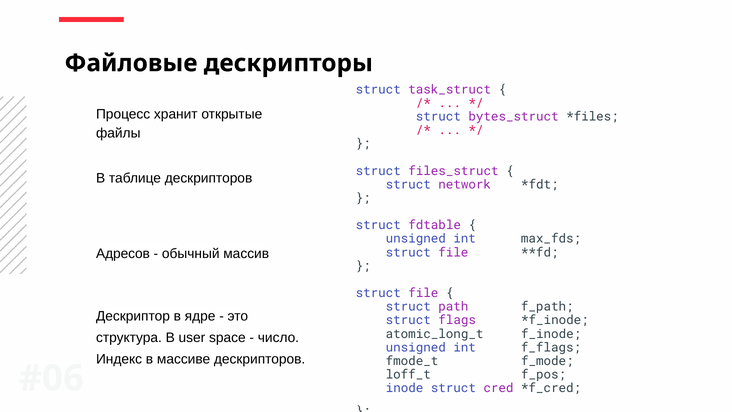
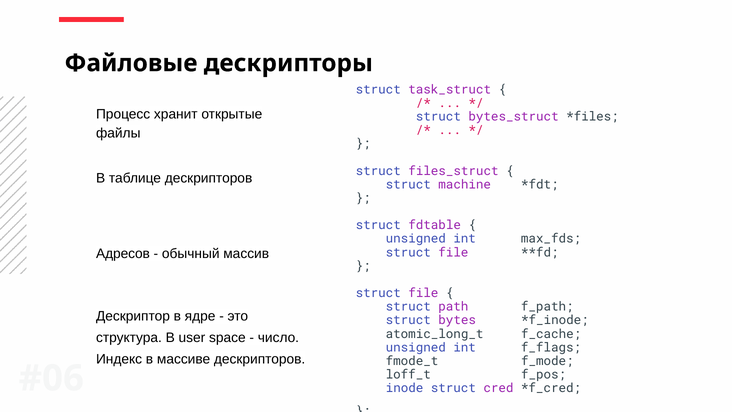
network: network -> machine
flags: flags -> bytes
f_inode: f_inode -> f_cache
